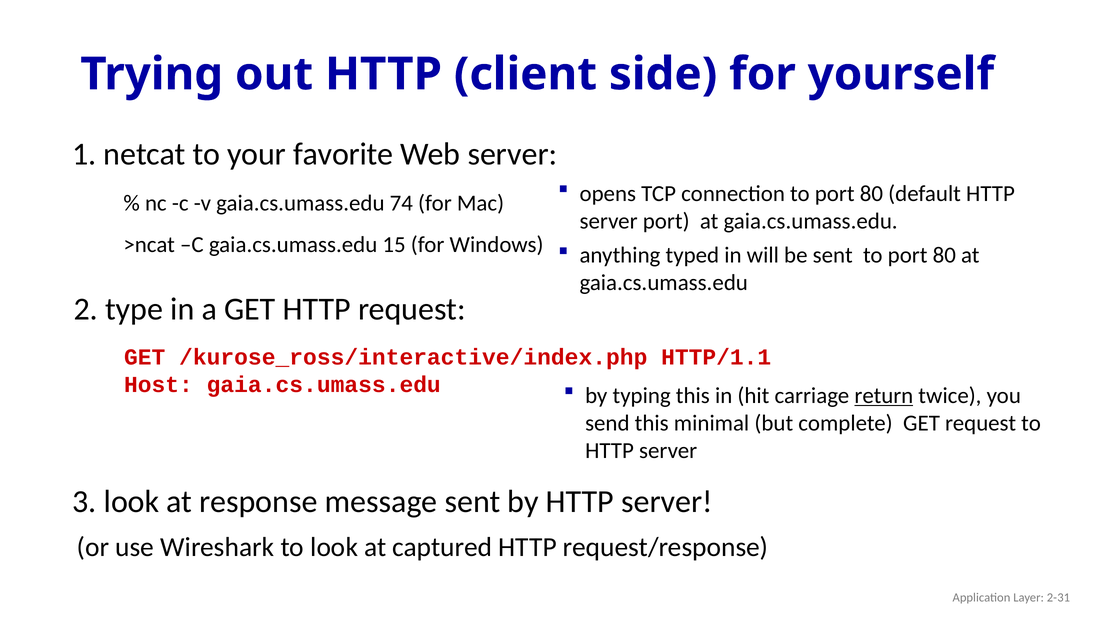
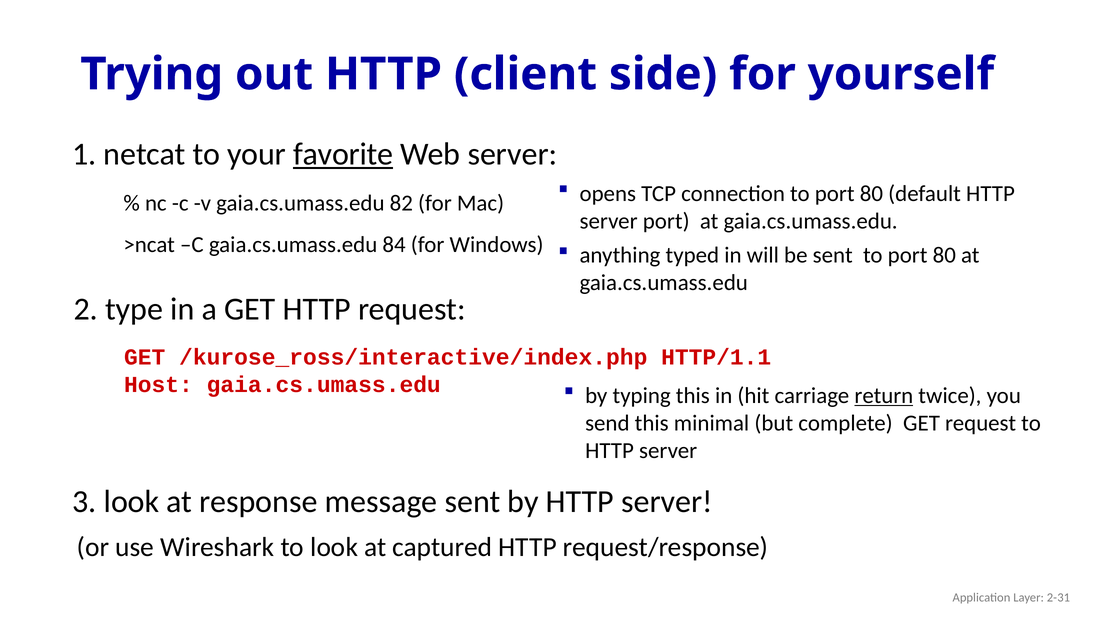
favorite underline: none -> present
74: 74 -> 82
15: 15 -> 84
